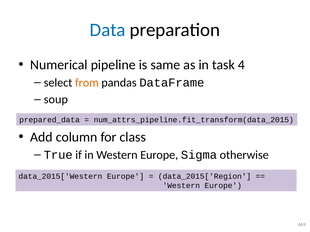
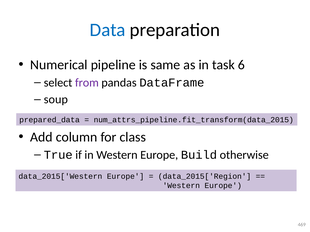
4: 4 -> 6
from colour: orange -> purple
Sigma: Sigma -> Build
